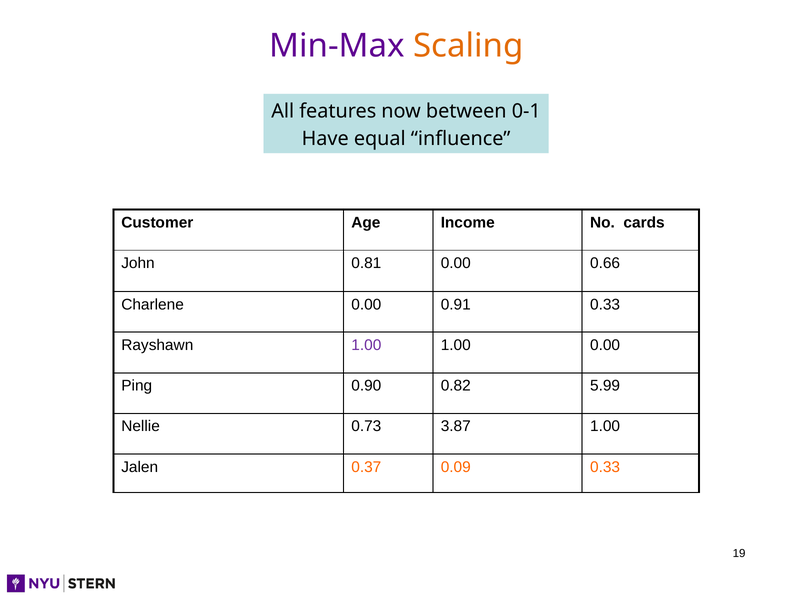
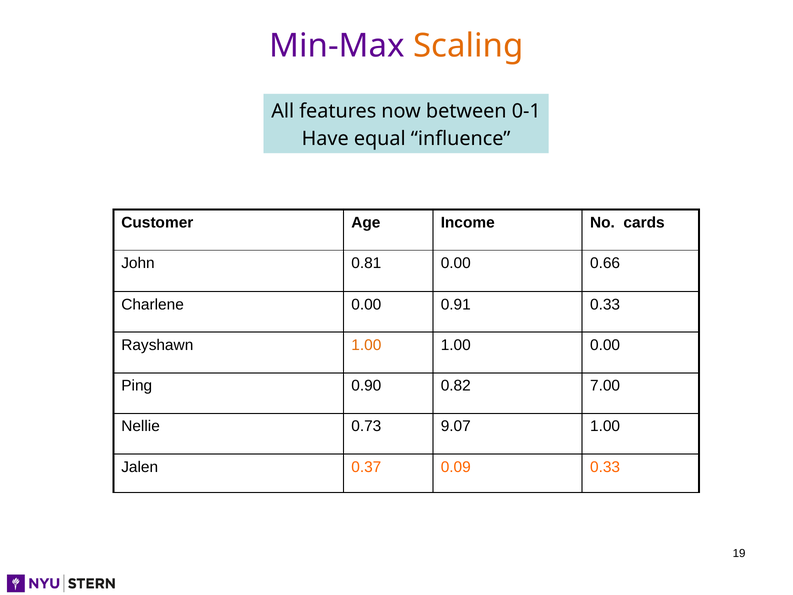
1.00 at (366, 345) colour: purple -> orange
5.99: 5.99 -> 7.00
3.87: 3.87 -> 9.07
